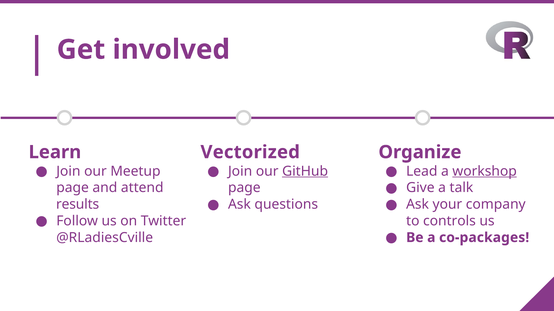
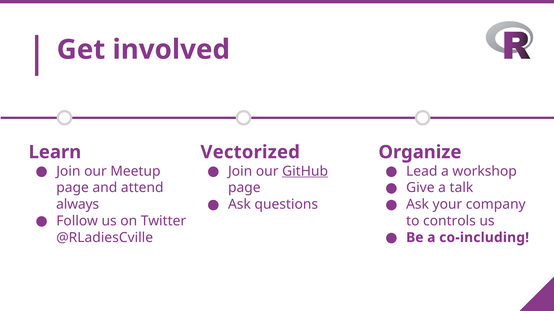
workshop underline: present -> none
results: results -> always
co-packages: co-packages -> co-including
